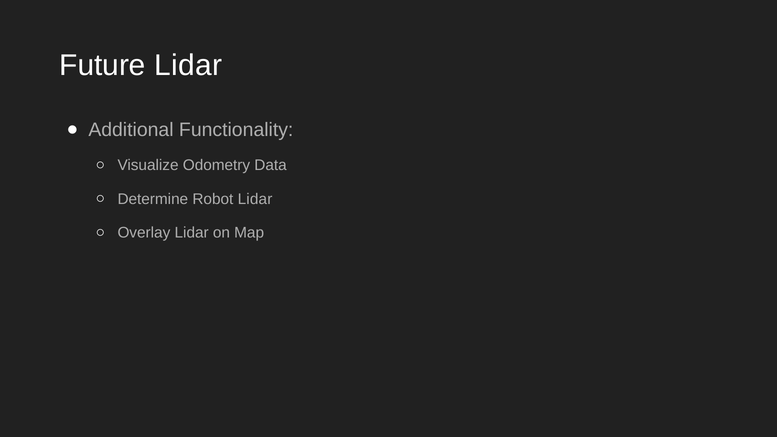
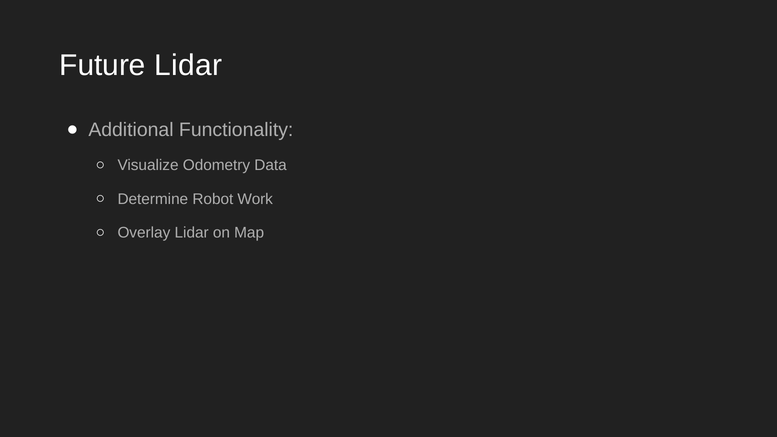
Robot Lidar: Lidar -> Work
